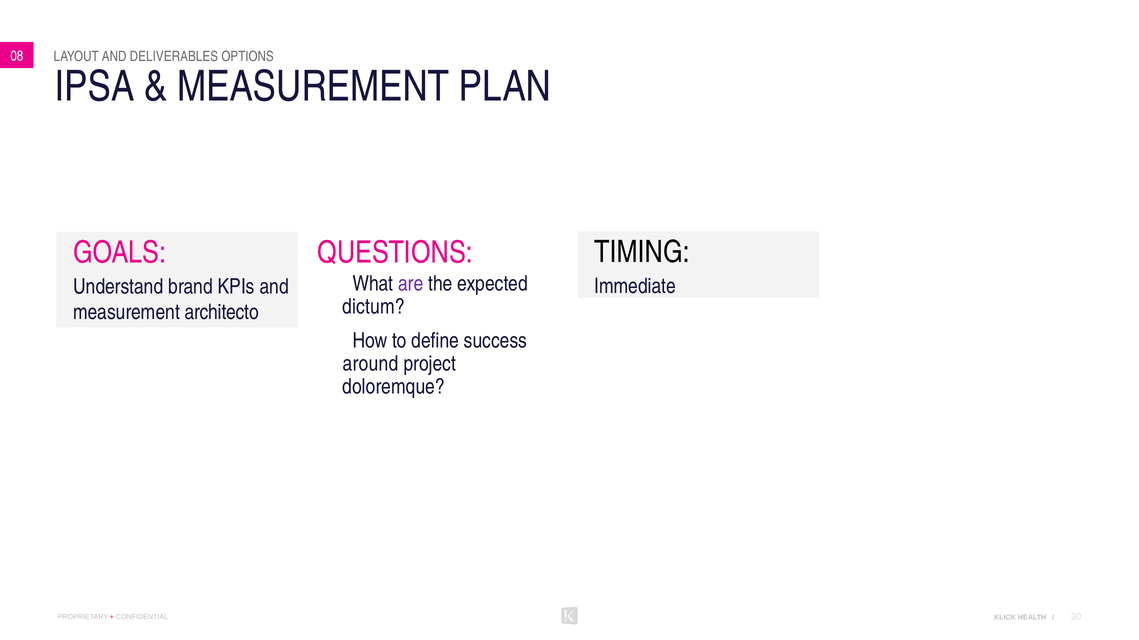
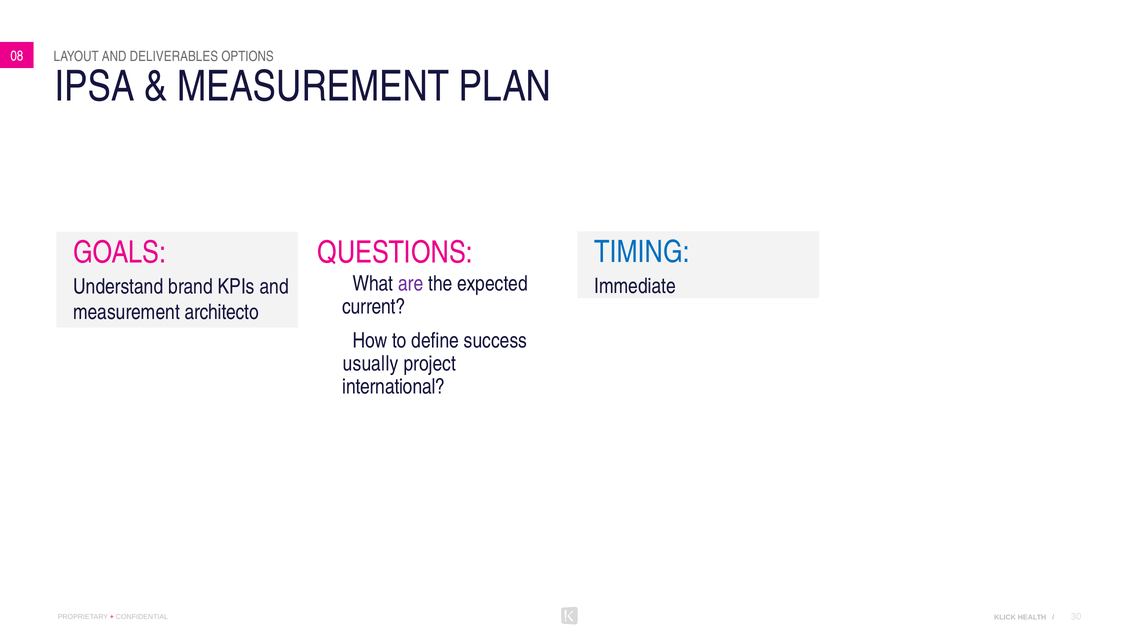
TIMING colour: black -> blue
dictum: dictum -> current
around: around -> usually
doloremque: doloremque -> international
